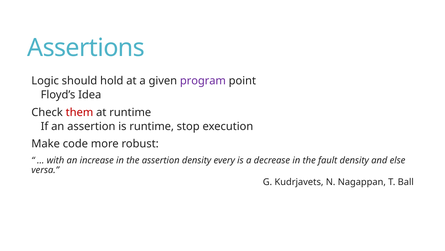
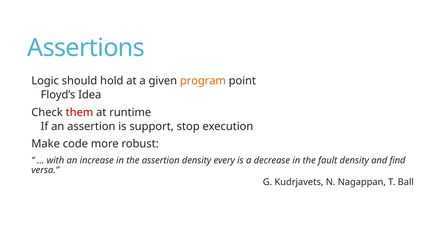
program colour: purple -> orange
is runtime: runtime -> support
else: else -> find
